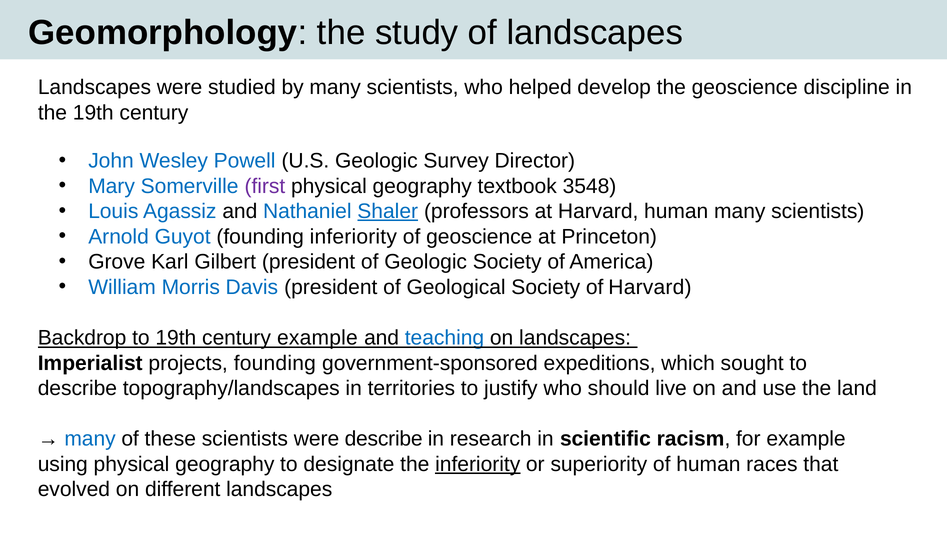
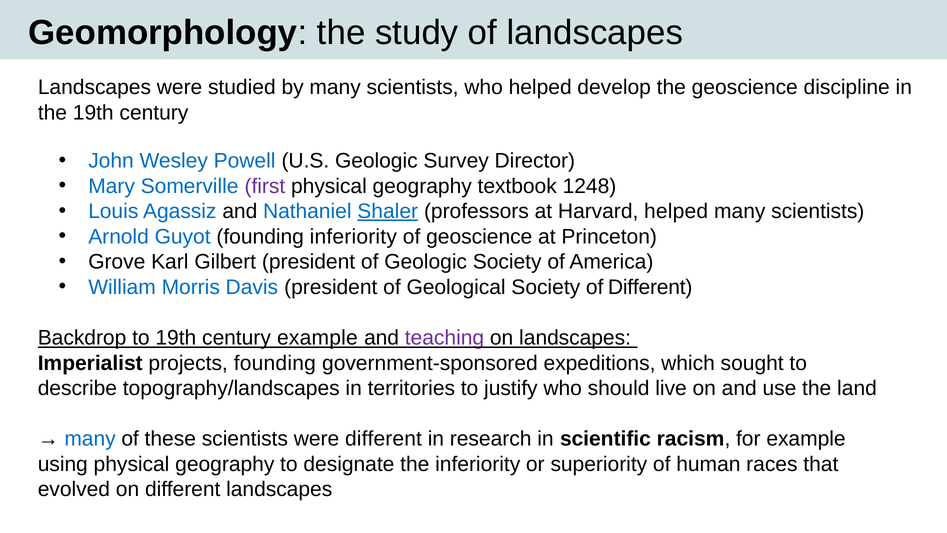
3548: 3548 -> 1248
Harvard human: human -> helped
of Harvard: Harvard -> Different
teaching colour: blue -> purple
were describe: describe -> different
inferiority at (478, 464) underline: present -> none
